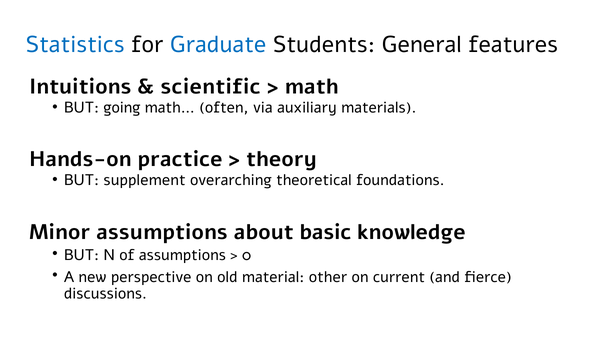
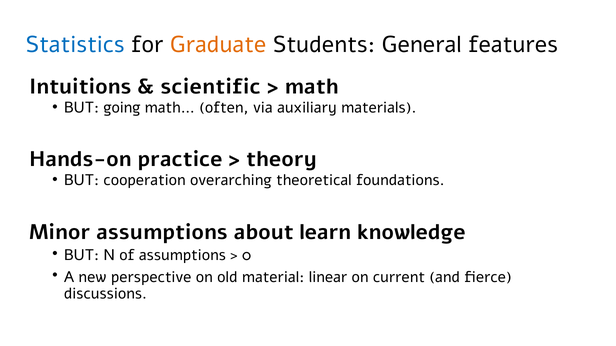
Graduate colour: blue -> orange
supplement: supplement -> cooperation
basic: basic -> learn
other: other -> linear
